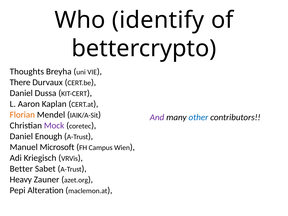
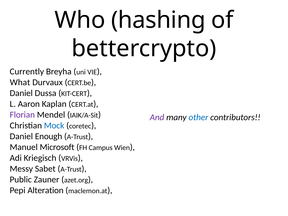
identify: identify -> hashing
Thoughts: Thoughts -> Currently
There: There -> What
Florian colour: orange -> purple
Mock colour: purple -> blue
Better: Better -> Messy
Heavy: Heavy -> Public
